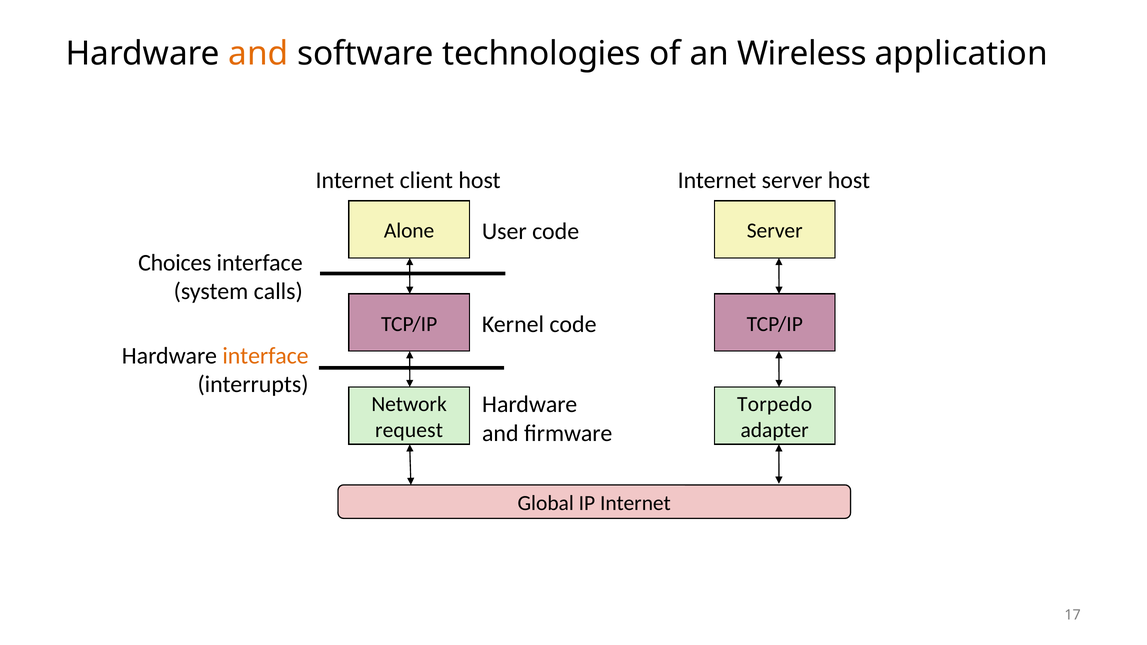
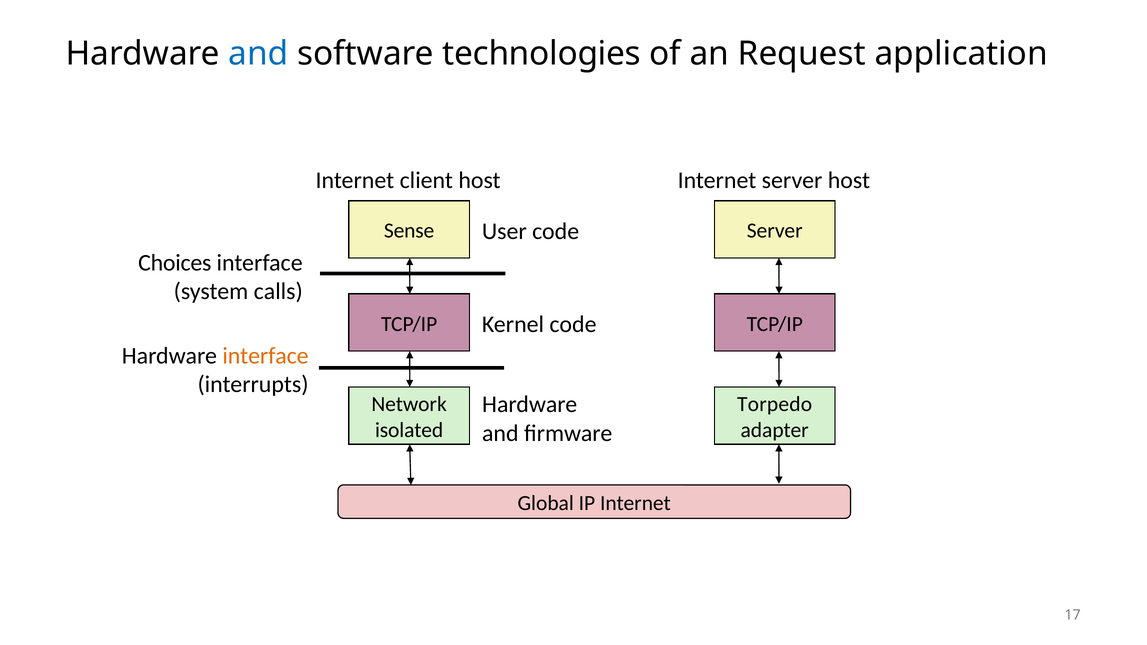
and at (258, 54) colour: orange -> blue
Wireless: Wireless -> Request
Alone: Alone -> Sense
request: request -> isolated
